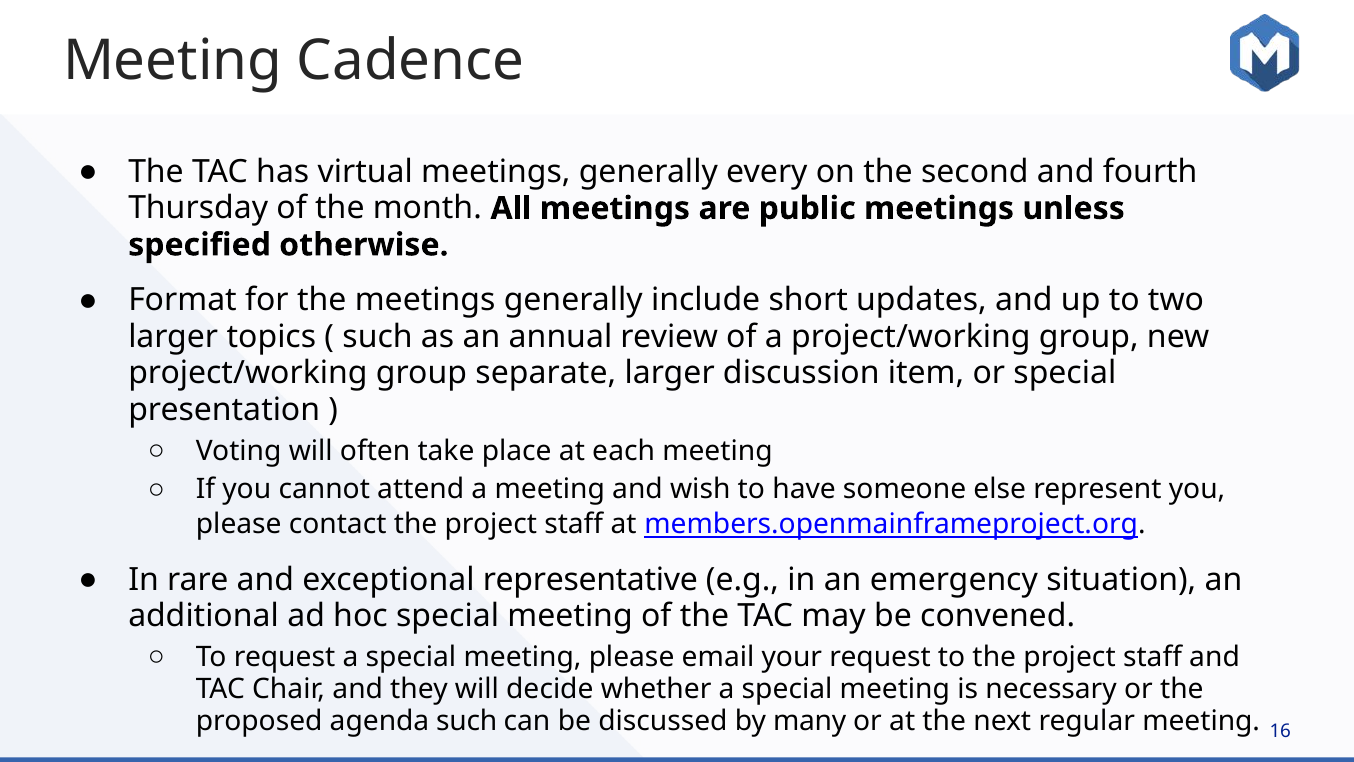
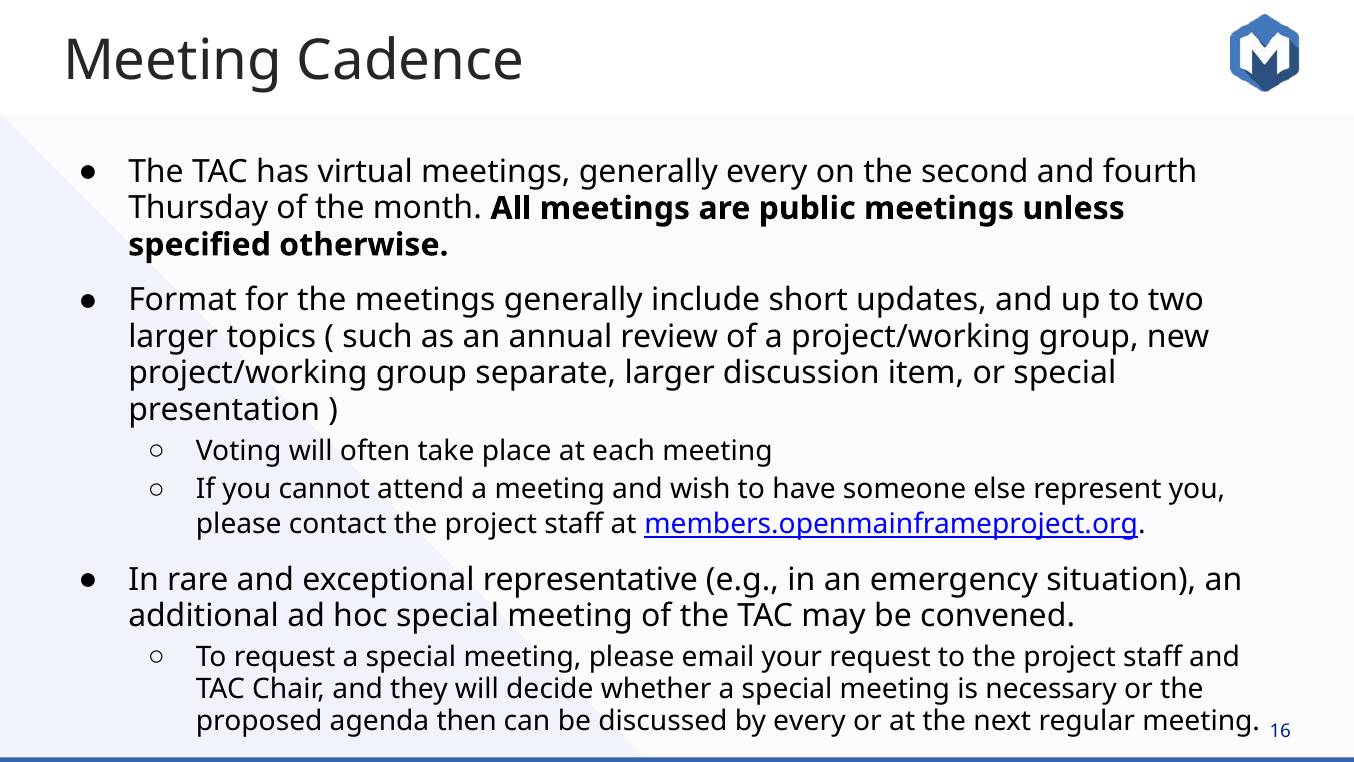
agenda such: such -> then
by many: many -> every
